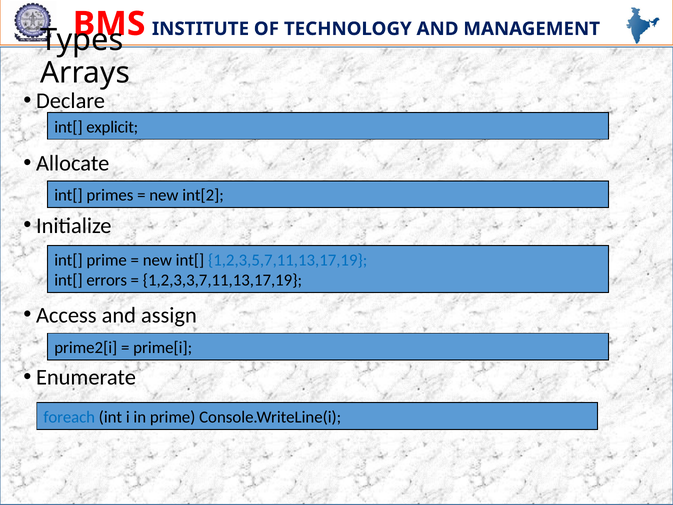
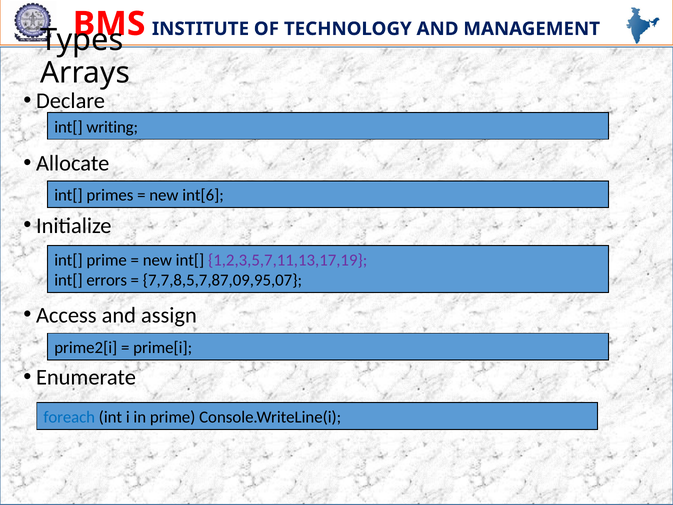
explicit: explicit -> writing
int[2: int[2 -> int[6
1,2,3,5,7,11,13,17,19 colour: blue -> purple
1,2,3,3,7,11,13,17,19: 1,2,3,3,7,11,13,17,19 -> 7,7,8,5,7,87,09,95,07
